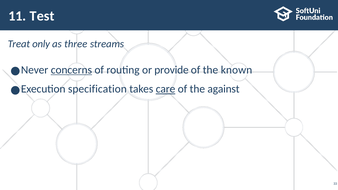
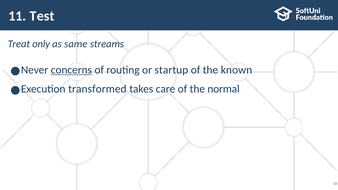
three: three -> same
provide: provide -> startup
specification: specification -> transformed
care underline: present -> none
against: against -> normal
